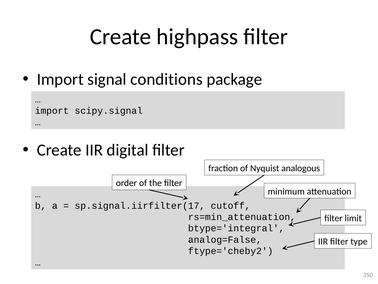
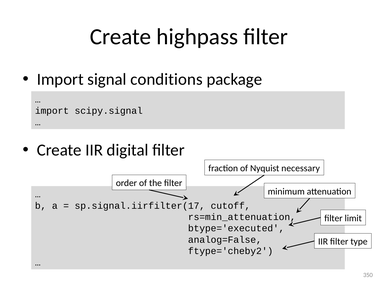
analogous: analogous -> necessary
btype='integral: btype='integral -> btype='executed
